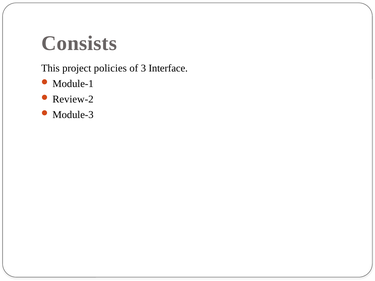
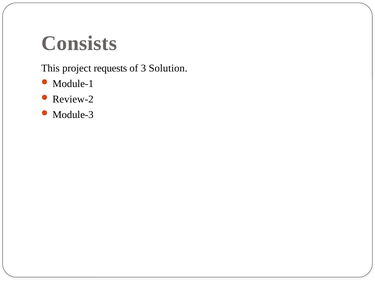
policies: policies -> requests
Interface: Interface -> Solution
